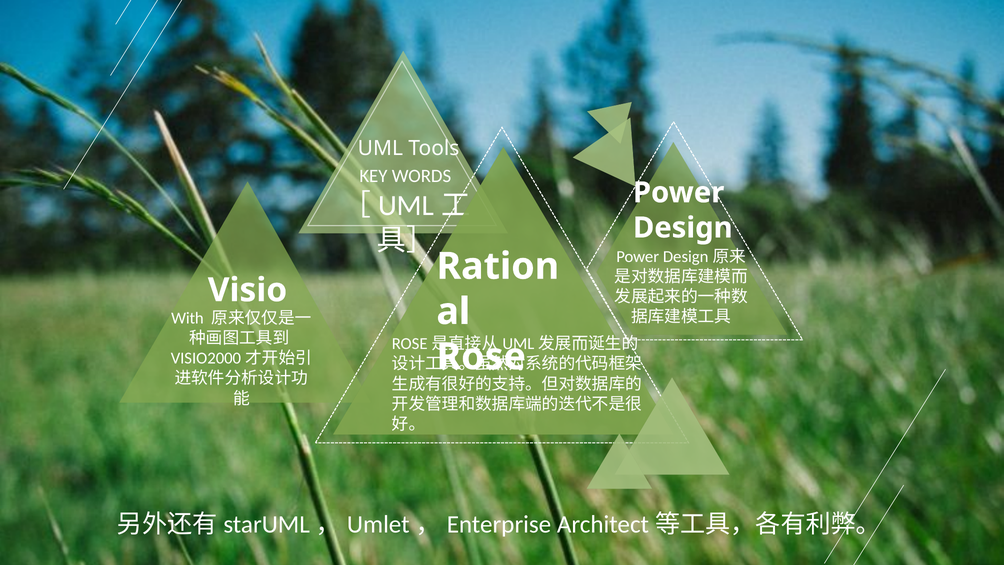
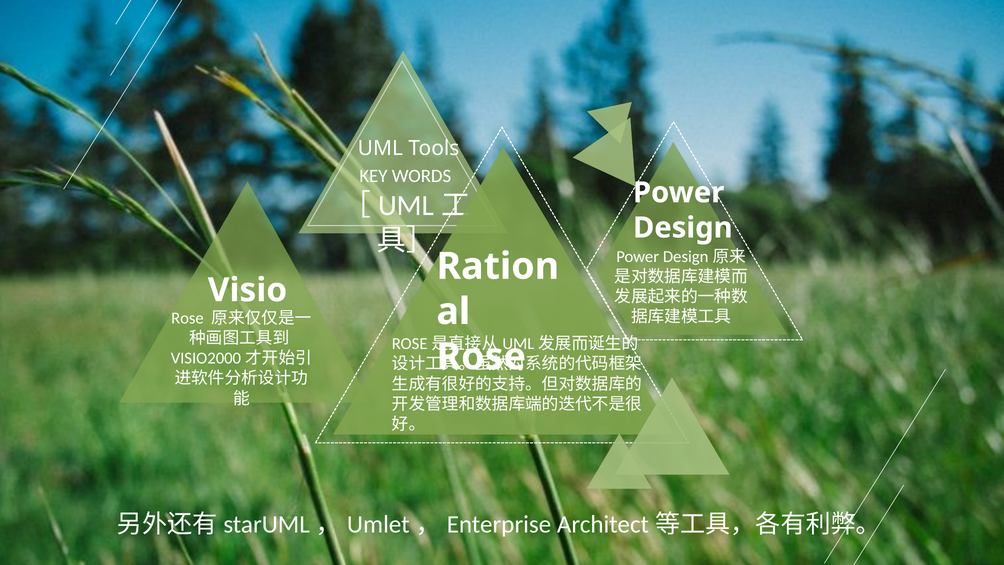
With at (187, 318): With -> Rose
